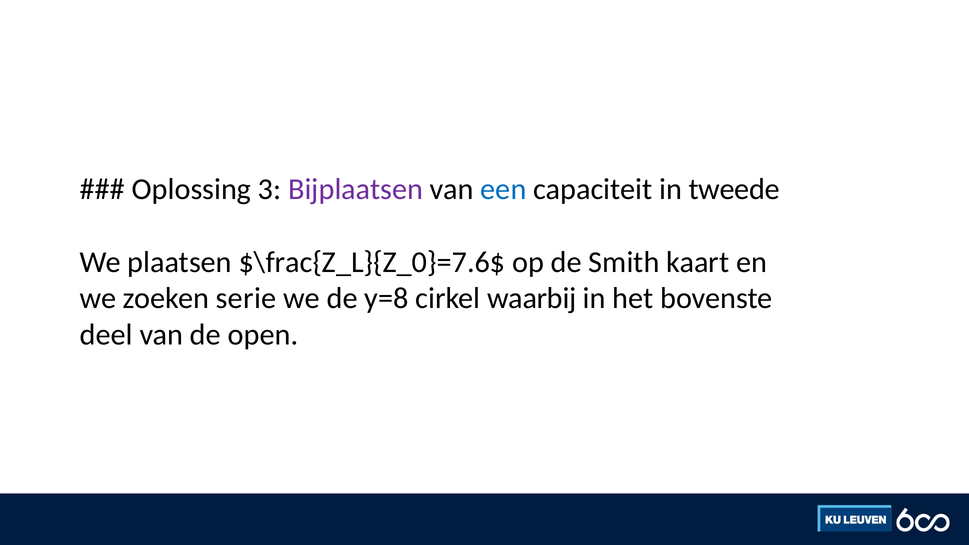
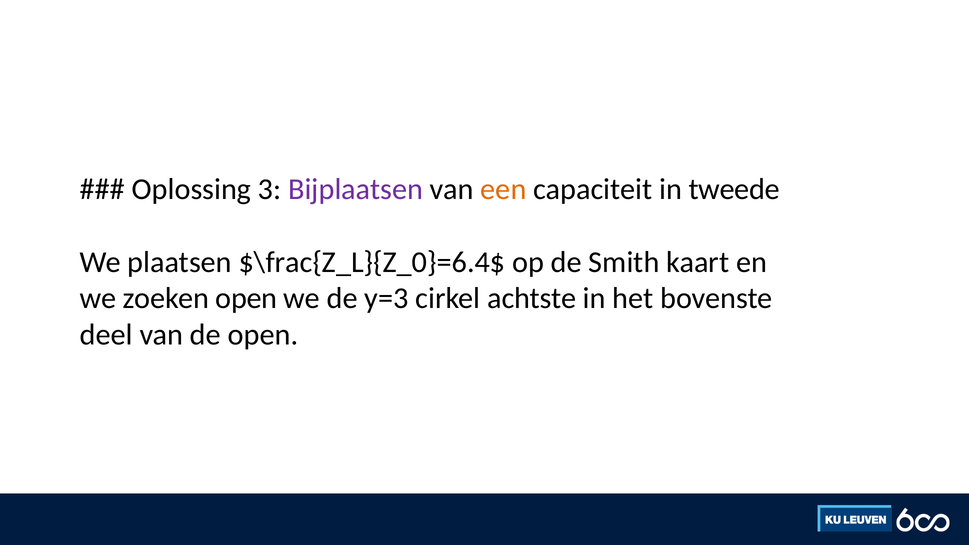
een colour: blue -> orange
$\frac{Z_L}{Z_0}=7.6$: $\frac{Z_L}{Z_0}=7.6$ -> $\frac{Z_L}{Z_0}=6.4$
zoeken serie: serie -> open
y=8: y=8 -> y=3
waarbij: waarbij -> achtste
